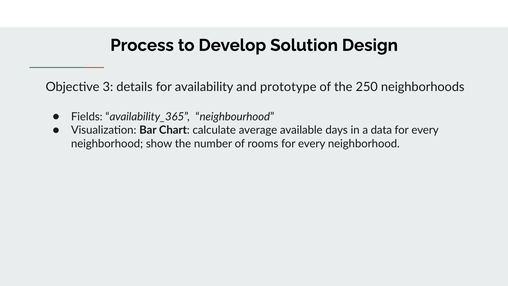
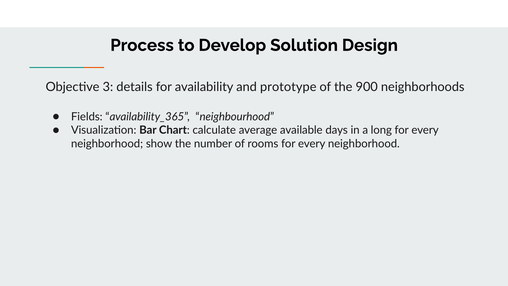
250: 250 -> 900
data: data -> long
